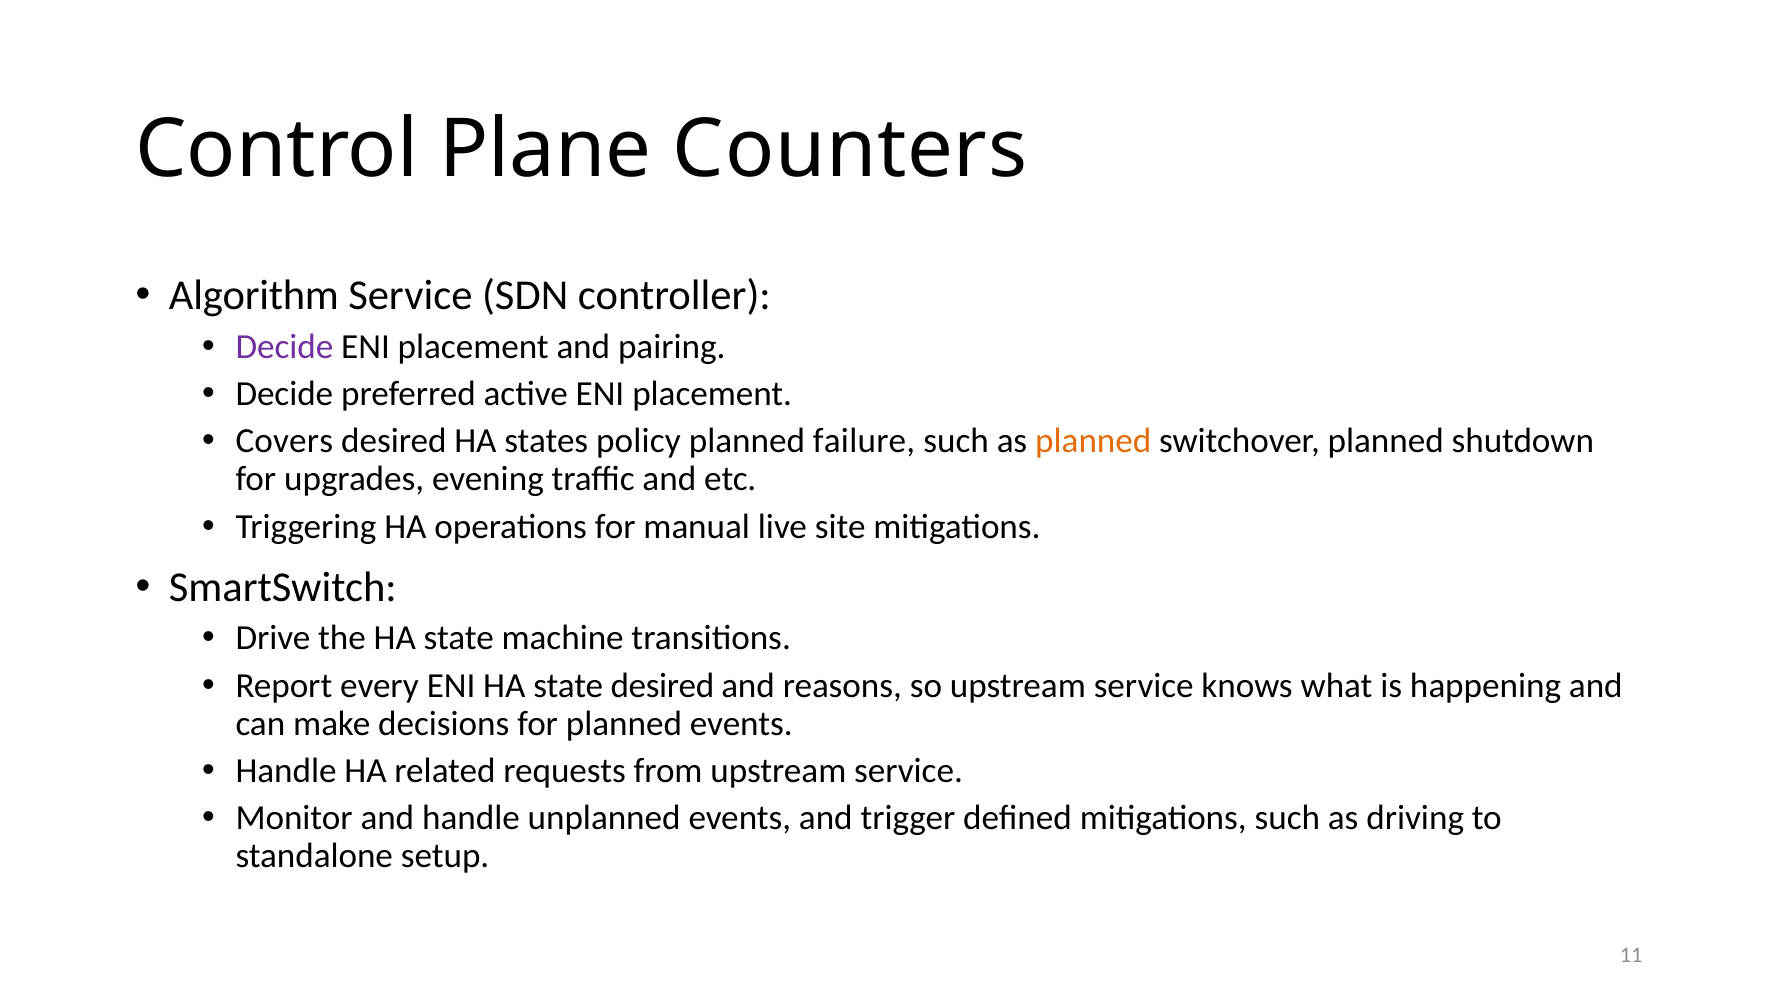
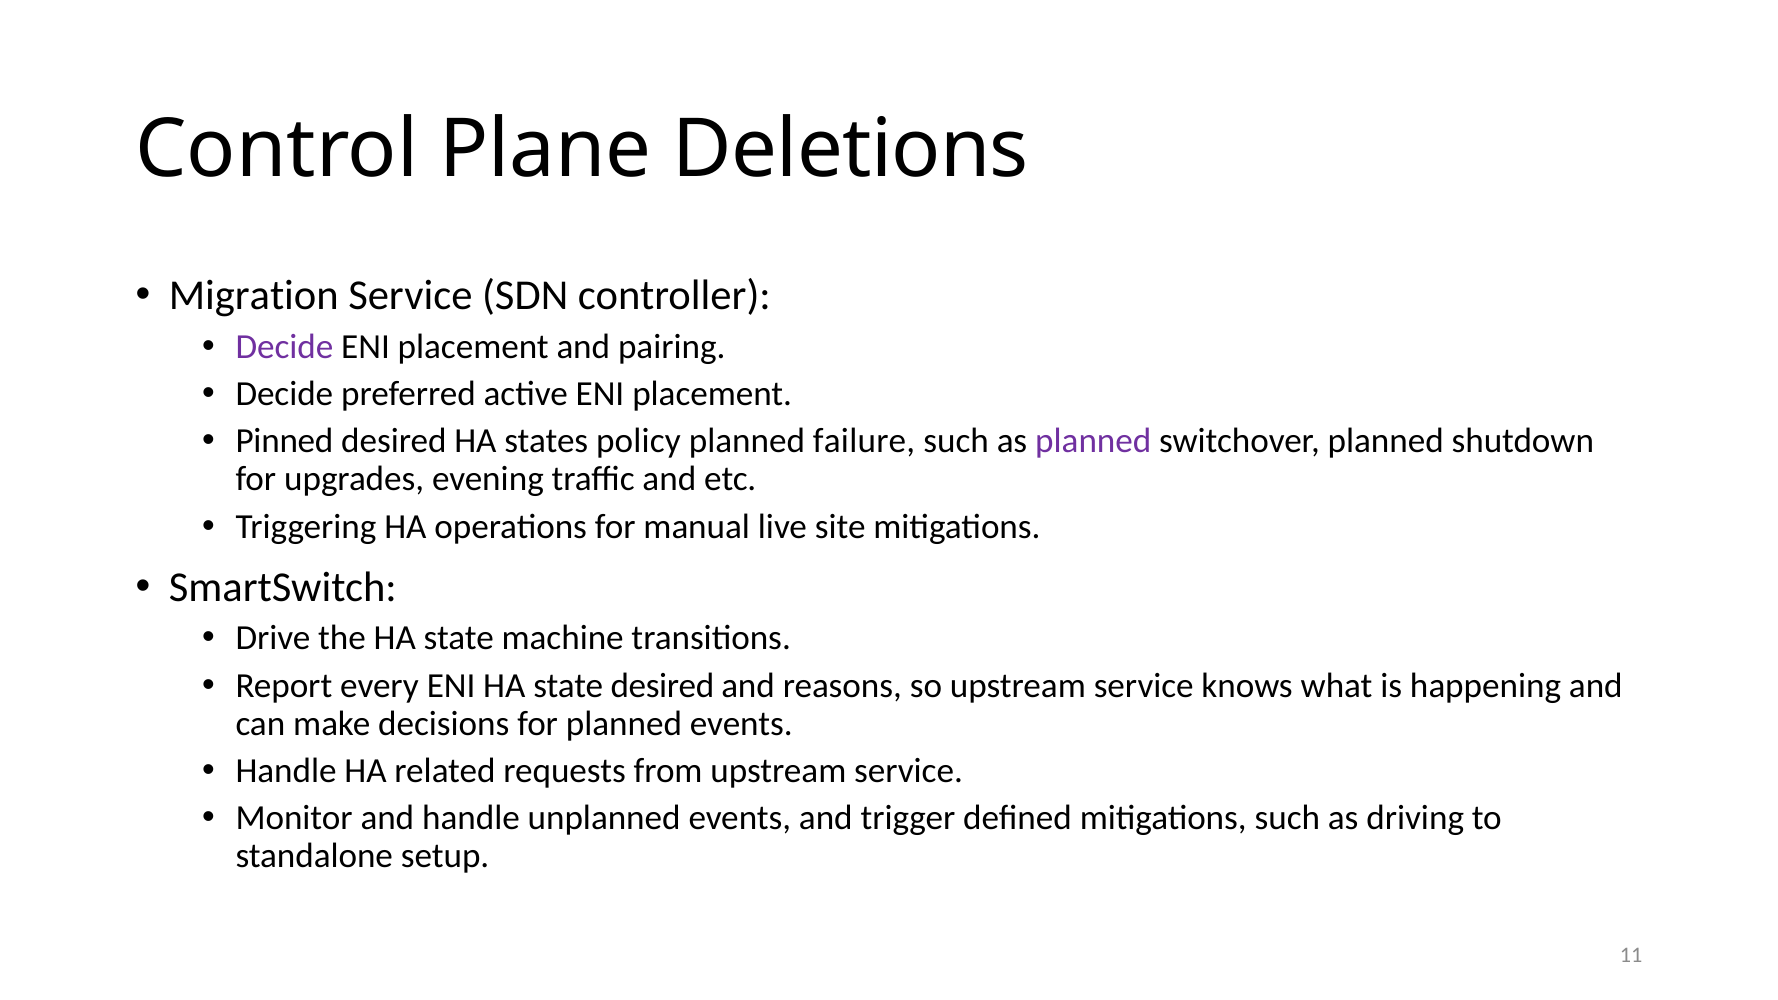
Counters: Counters -> Deletions
Algorithm: Algorithm -> Migration
Covers: Covers -> Pinned
planned at (1093, 441) colour: orange -> purple
